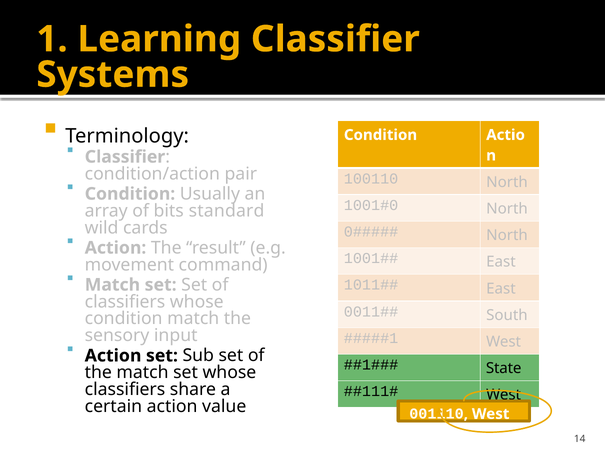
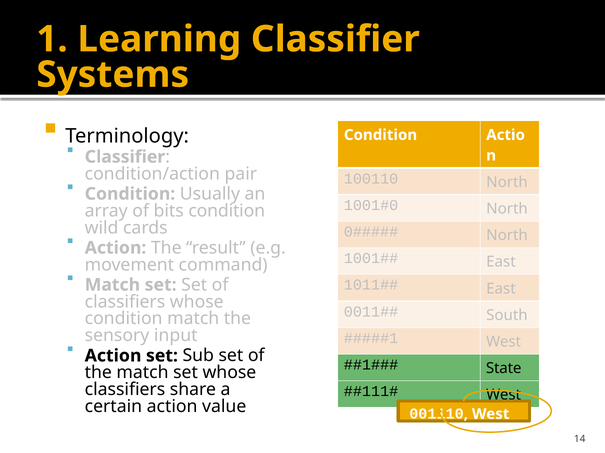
bits standard: standard -> condition
